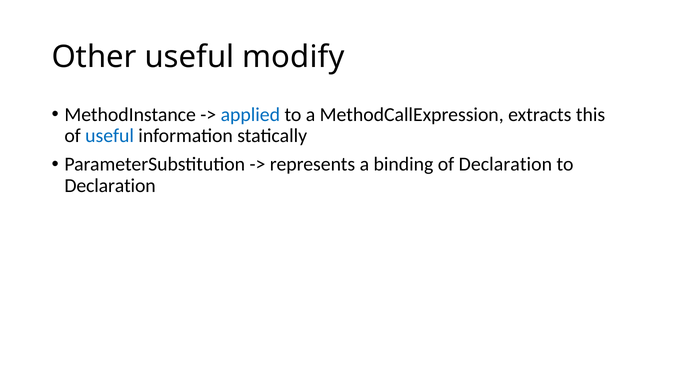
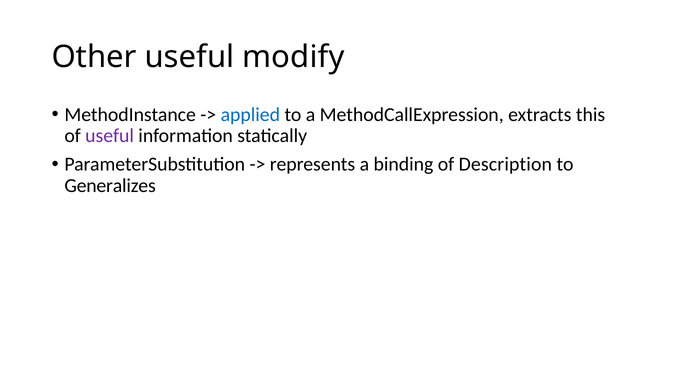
useful at (110, 136) colour: blue -> purple
of Declaration: Declaration -> Description
Declaration at (110, 186): Declaration -> Generalizes
